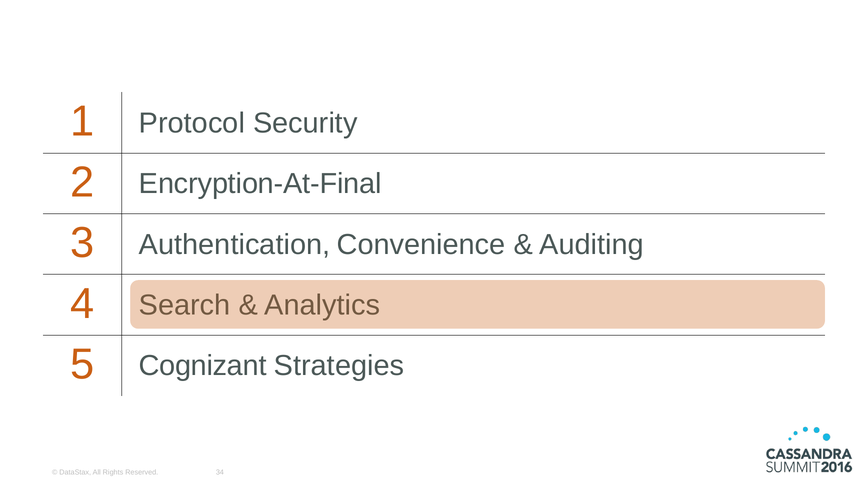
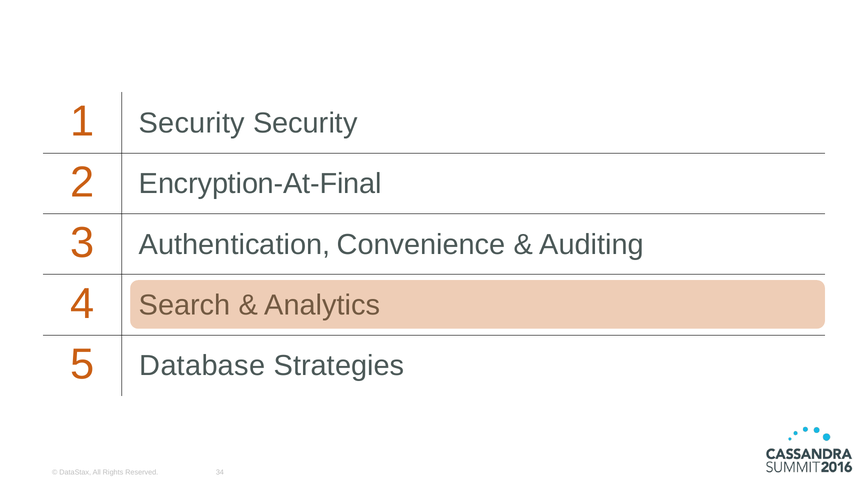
1 Protocol: Protocol -> Security
Cognizant: Cognizant -> Database
